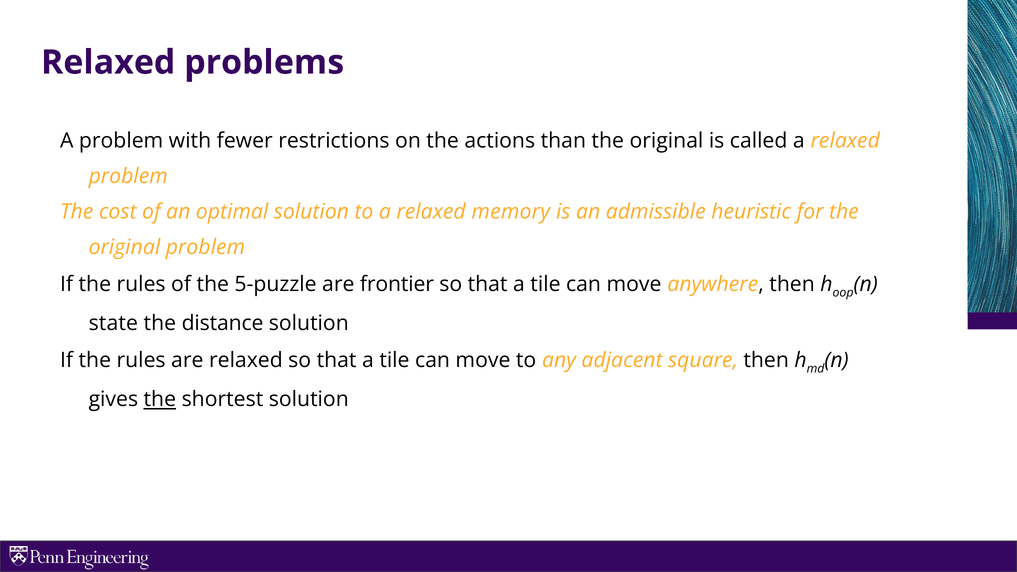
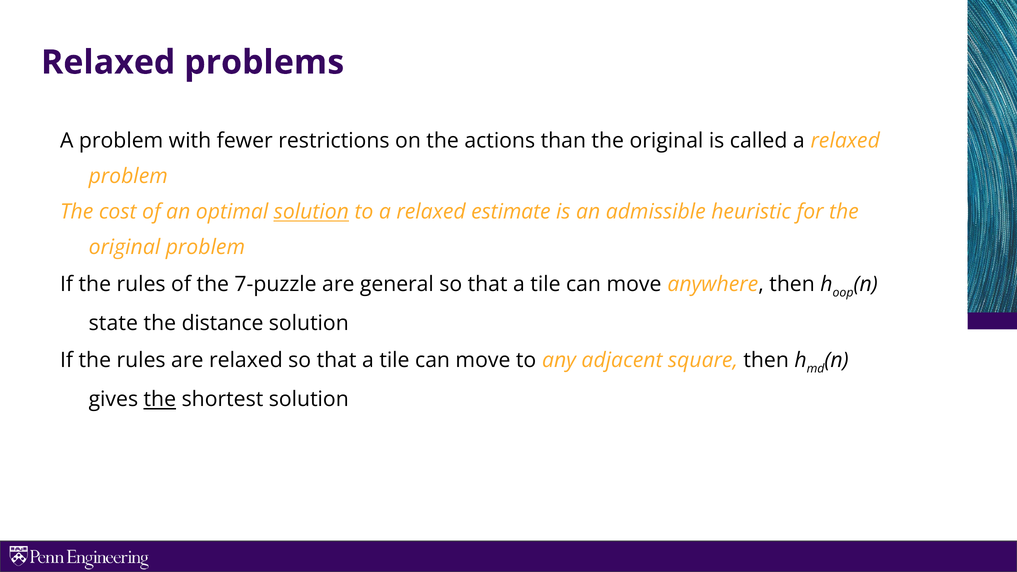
solution at (311, 212) underline: none -> present
memory: memory -> estimate
5-puzzle: 5-puzzle -> 7-puzzle
frontier: frontier -> general
